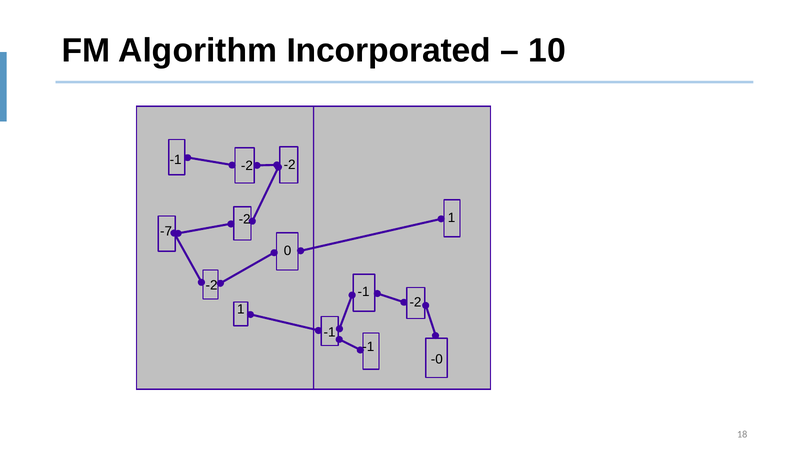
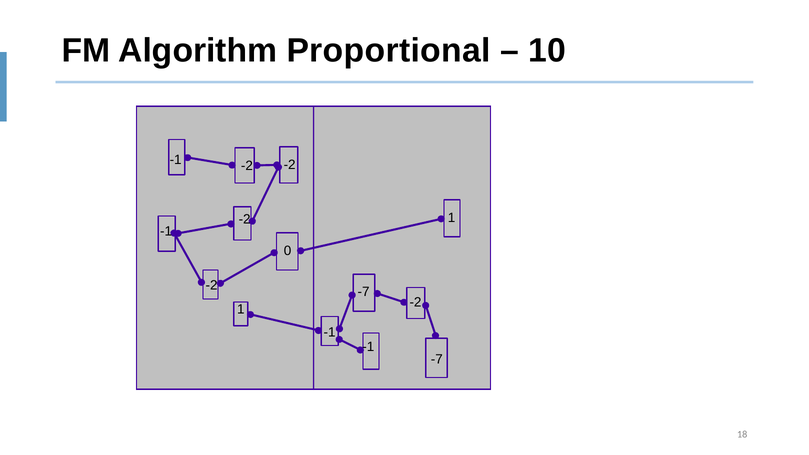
Incorporated: Incorporated -> Proportional
-7 at (166, 231): -7 -> -1
-1 at (364, 292): -1 -> -7
-0 at (437, 359): -0 -> -7
